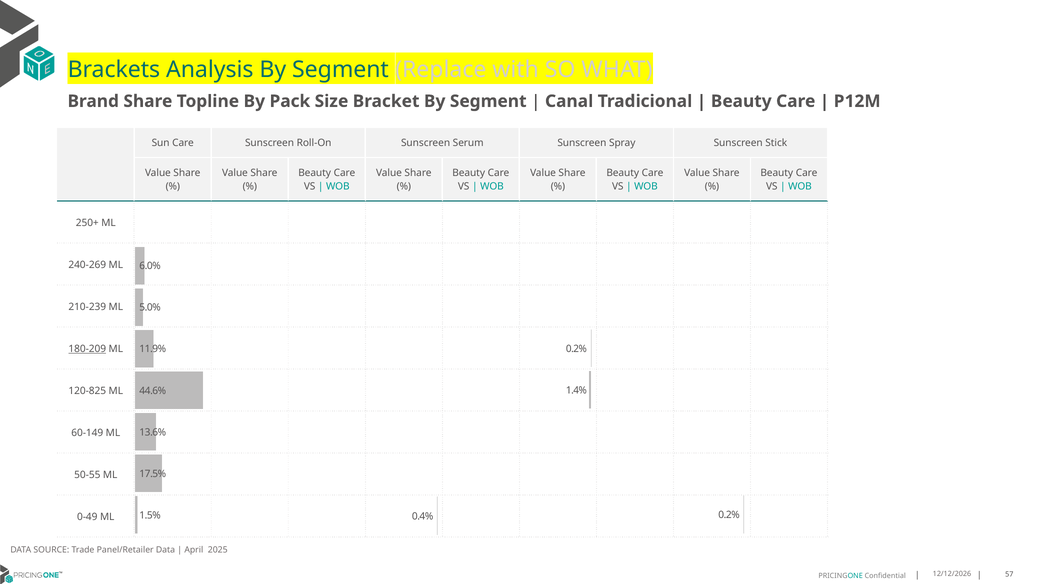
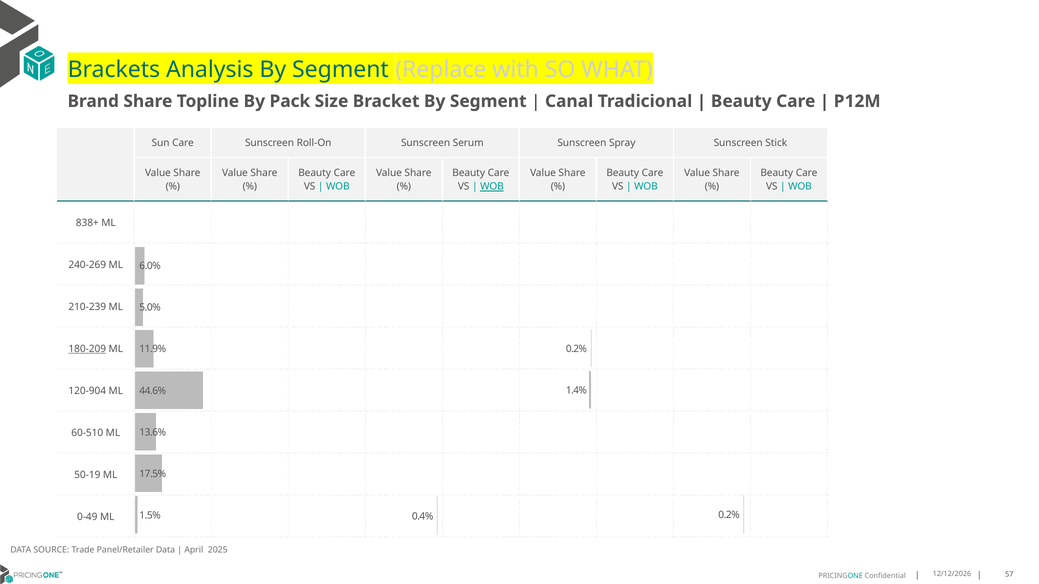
WOB at (492, 187) underline: none -> present
250+: 250+ -> 838+
120-825: 120-825 -> 120-904
60-149: 60-149 -> 60-510
50-55: 50-55 -> 50-19
